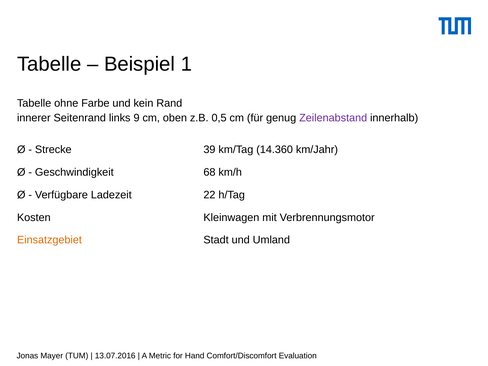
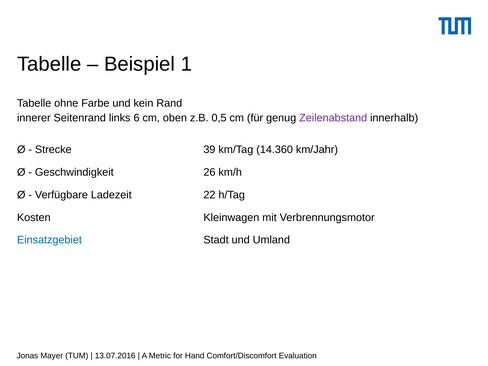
9: 9 -> 6
68: 68 -> 26
Einsatzgebiet colour: orange -> blue
